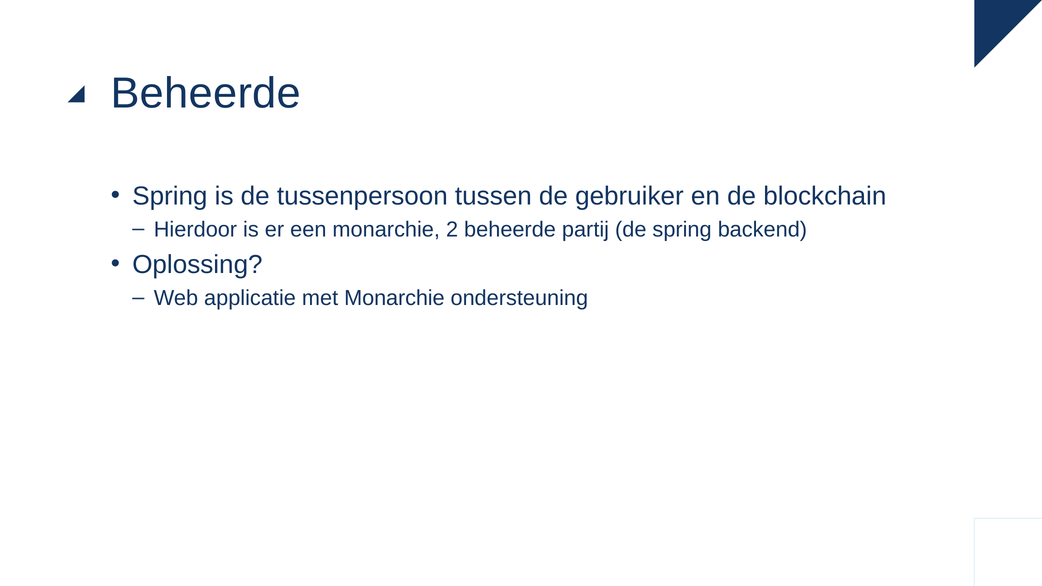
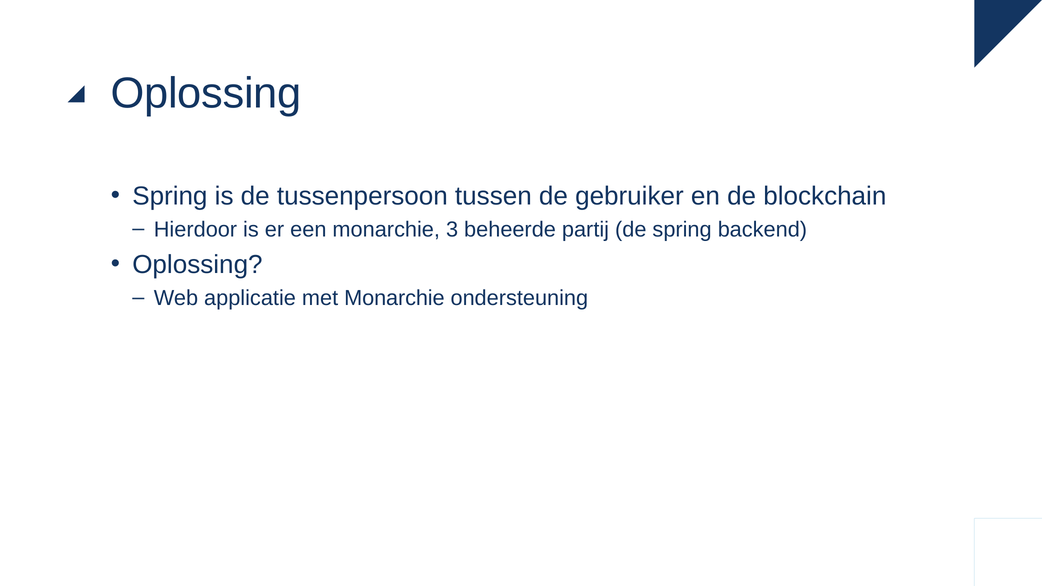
Beheerde at (206, 93): Beheerde -> Oplossing
2: 2 -> 3
